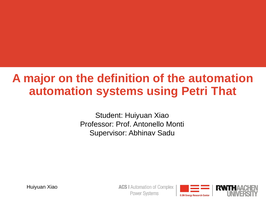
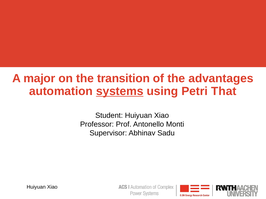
definition: definition -> transition
the automation: automation -> advantages
systems underline: none -> present
